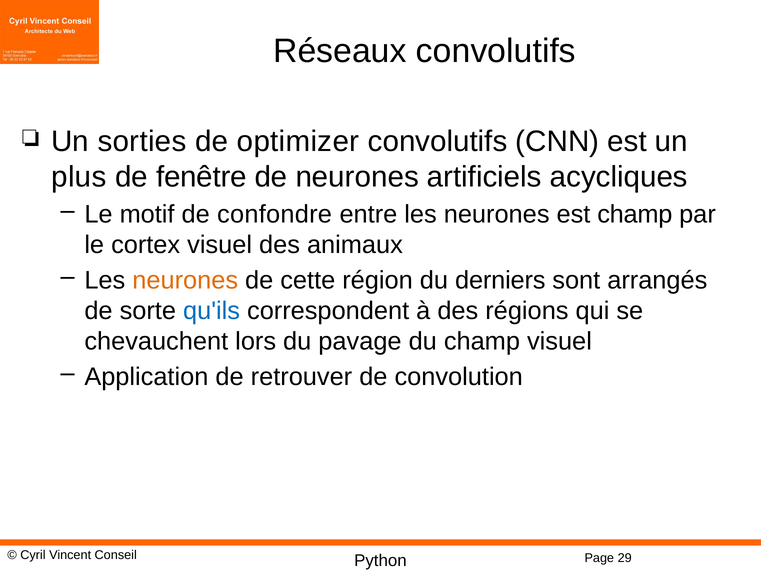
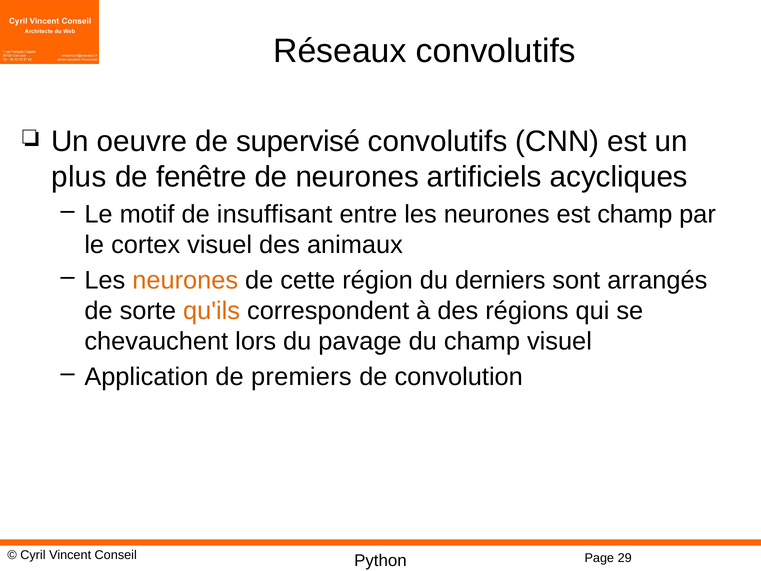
sorties: sorties -> oeuvre
optimizer: optimizer -> supervisé
confondre: confondre -> insuffisant
qu'ils colour: blue -> orange
retrouver: retrouver -> premiers
